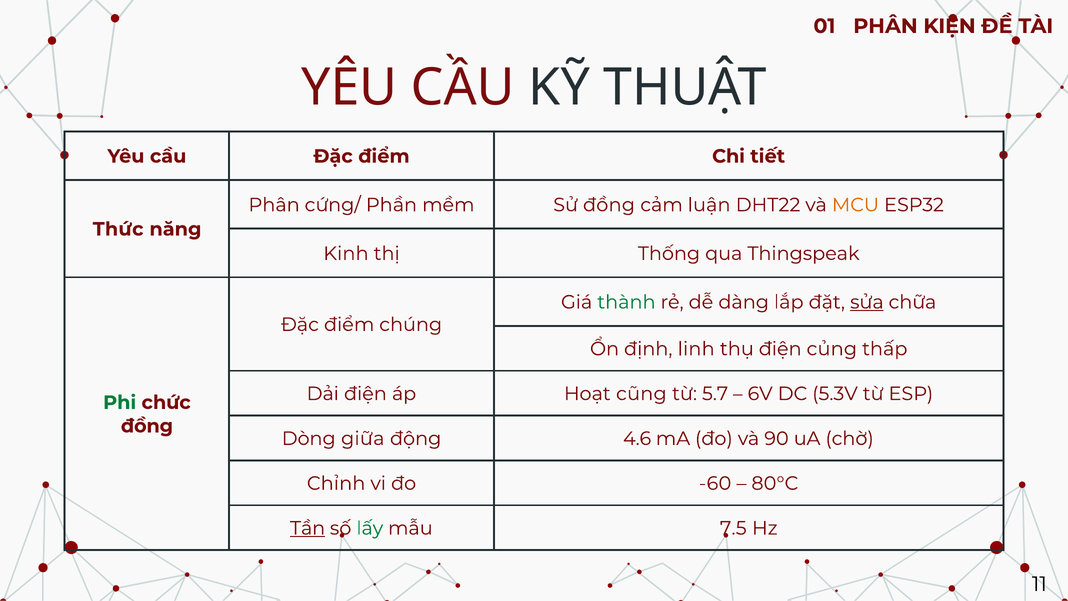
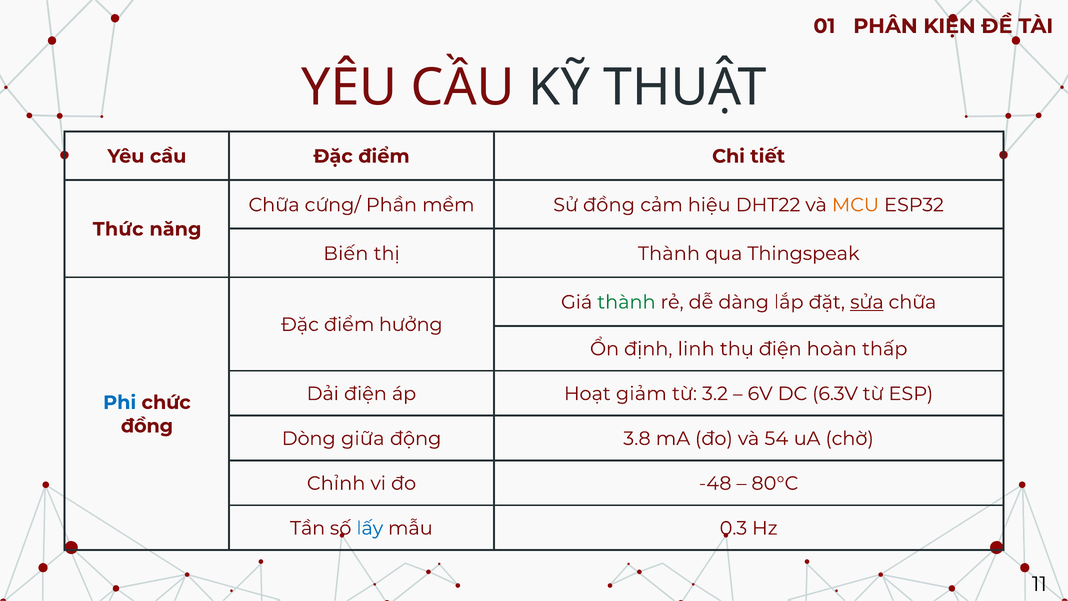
Phân at (274, 205): Phân -> Chữa
luận: luận -> hiệu
Kinh: Kinh -> Biến
thị Thống: Thống -> Thành
chúng: chúng -> hưởng
củng: củng -> hoàn
cũng: cũng -> giảm
5.7: 5.7 -> 3.2
5.3V: 5.3V -> 6.3V
Phi colour: green -> blue
4.6: 4.6 -> 3.8
90: 90 -> 54
-60: -60 -> -48
Tần underline: present -> none
lấy colour: green -> blue
7.5: 7.5 -> 0.3
